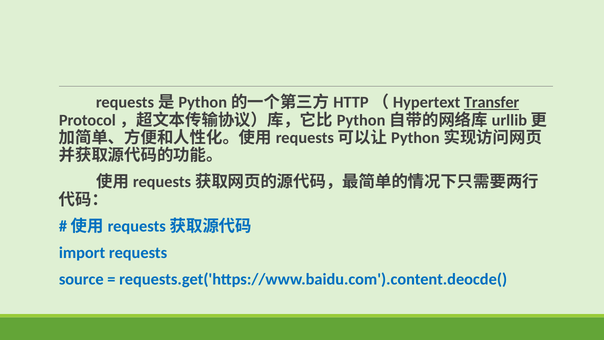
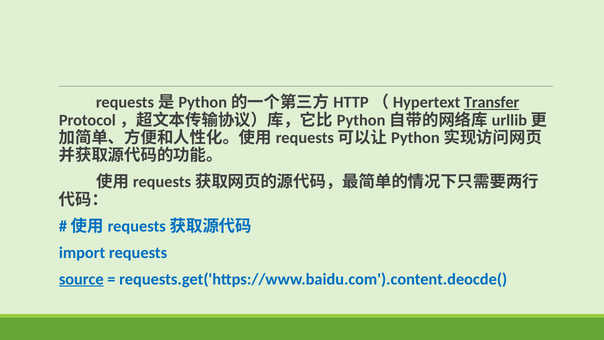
source underline: none -> present
